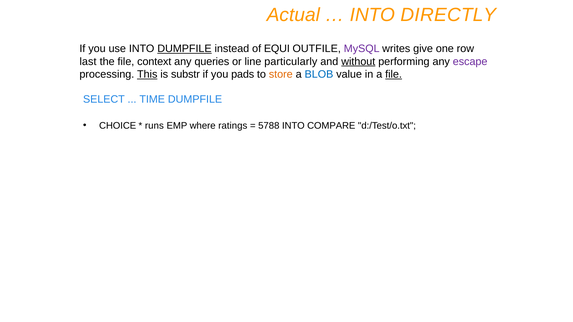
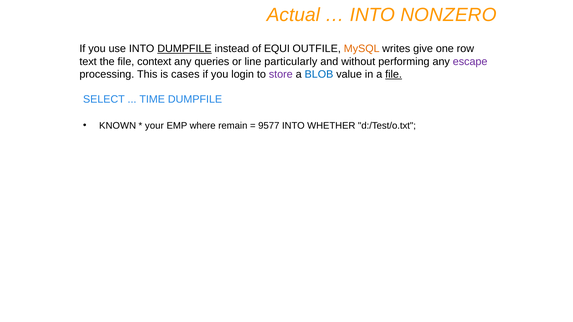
DIRECTLY: DIRECTLY -> NONZERO
MySQL colour: purple -> orange
last: last -> text
without underline: present -> none
This underline: present -> none
substr: substr -> cases
pads: pads -> login
store colour: orange -> purple
CHOICE: CHOICE -> KNOWN
runs: runs -> your
ratings: ratings -> remain
5788: 5788 -> 9577
COMPARE: COMPARE -> WHETHER
